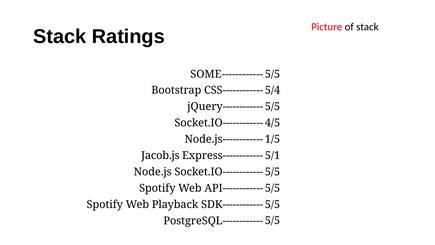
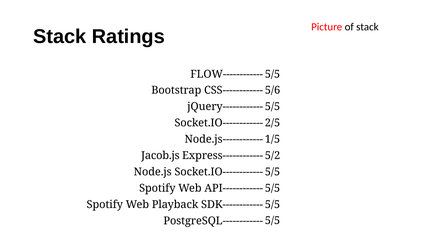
SOME------------: SOME------------ -> FLOW------------
5/4: 5/4 -> 5/6
4/5: 4/5 -> 2/5
5/1: 5/1 -> 5/2
